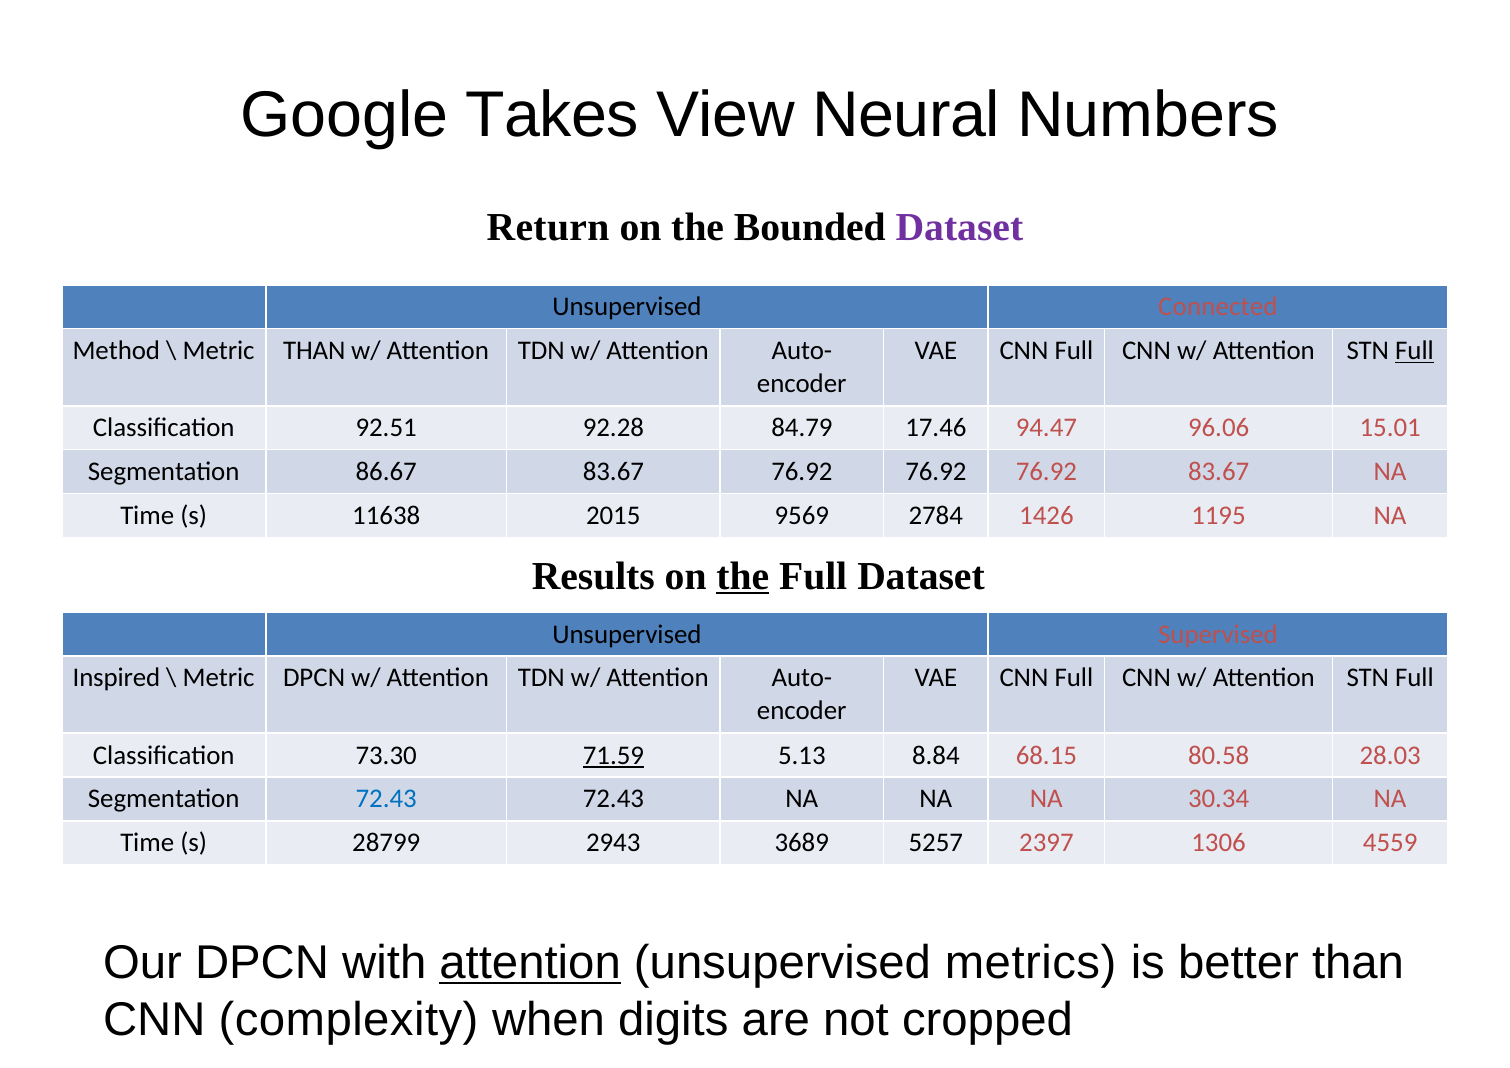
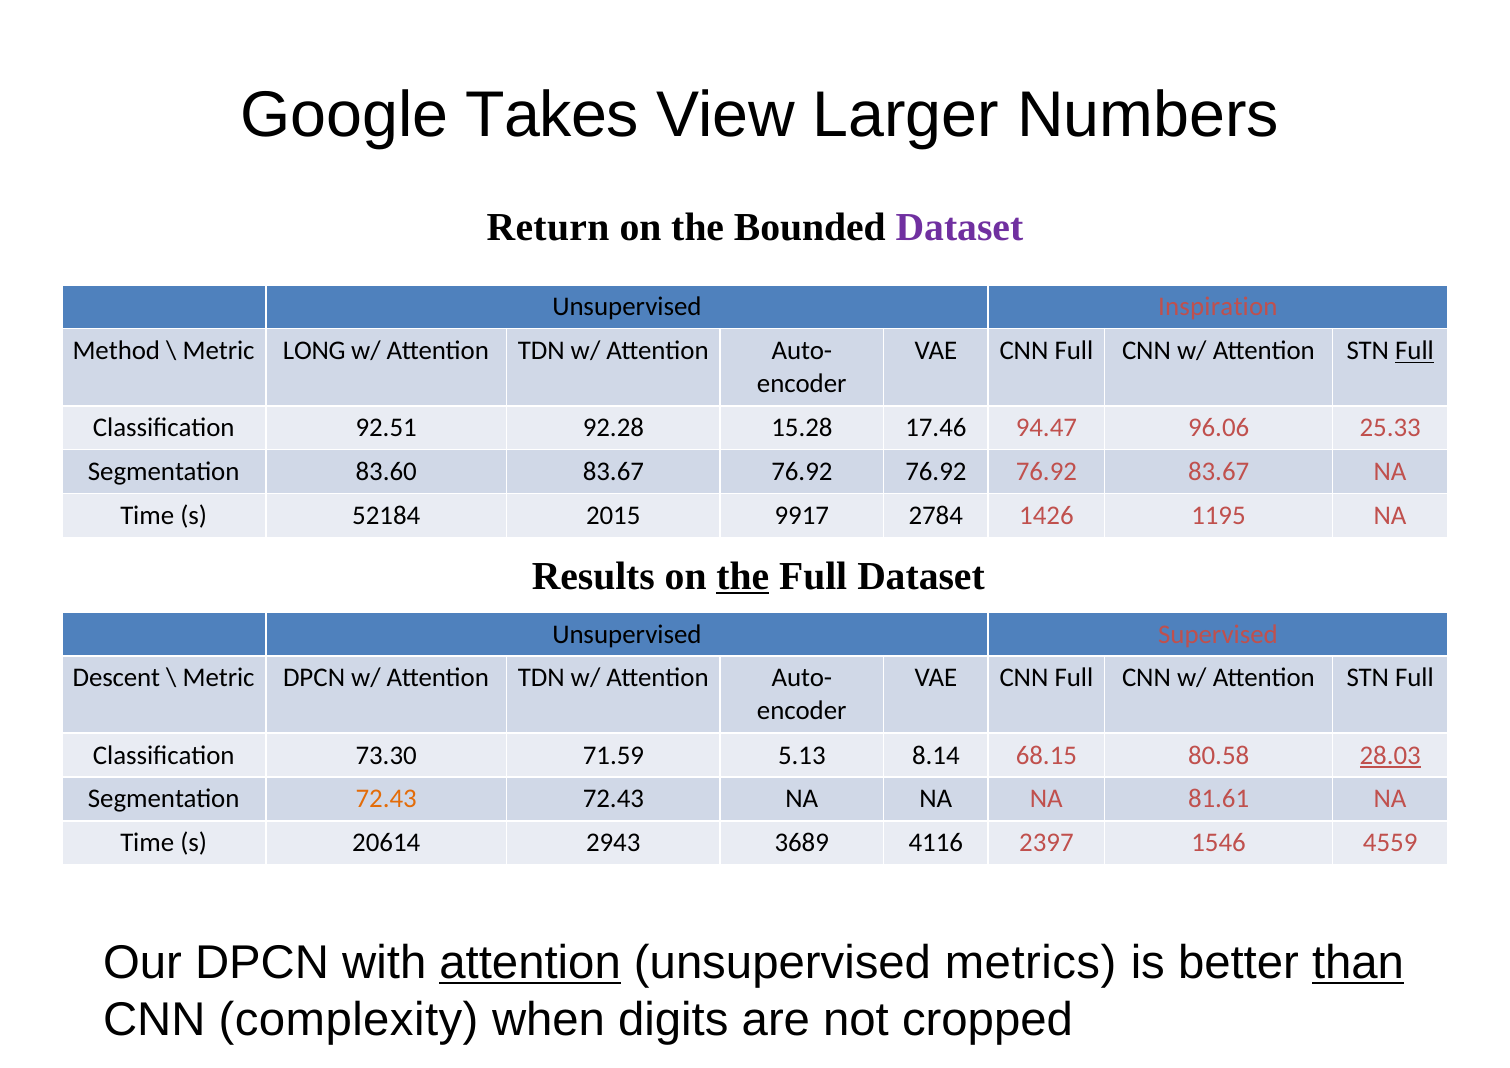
Neural: Neural -> Larger
Connected: Connected -> Inspiration
Metric THAN: THAN -> LONG
84.79: 84.79 -> 15.28
15.01: 15.01 -> 25.33
86.67: 86.67 -> 83.60
11638: 11638 -> 52184
9569: 9569 -> 9917
Inspired: Inspired -> Descent
71.59 underline: present -> none
8.84: 8.84 -> 8.14
28.03 underline: none -> present
72.43 at (386, 799) colour: blue -> orange
30.34: 30.34 -> 81.61
28799: 28799 -> 20614
5257: 5257 -> 4116
1306: 1306 -> 1546
than at (1358, 963) underline: none -> present
